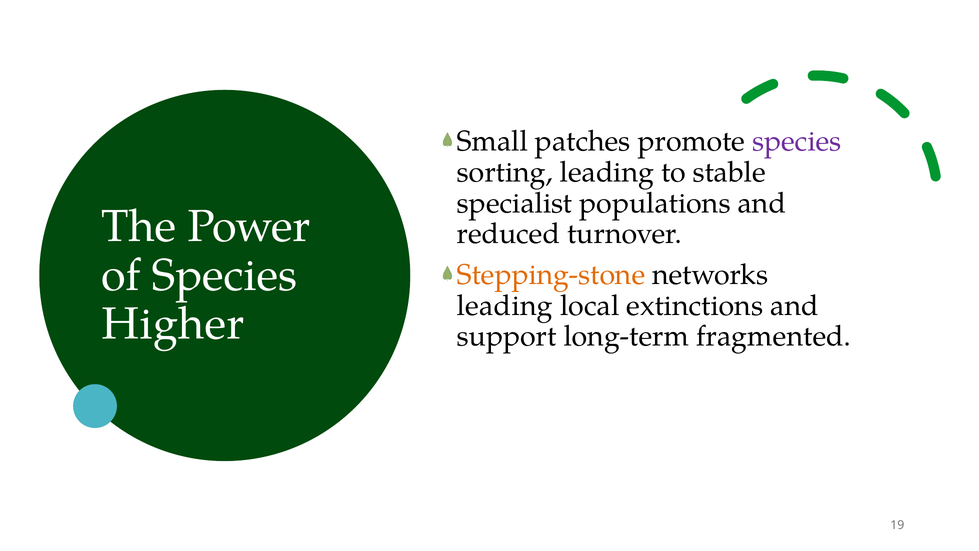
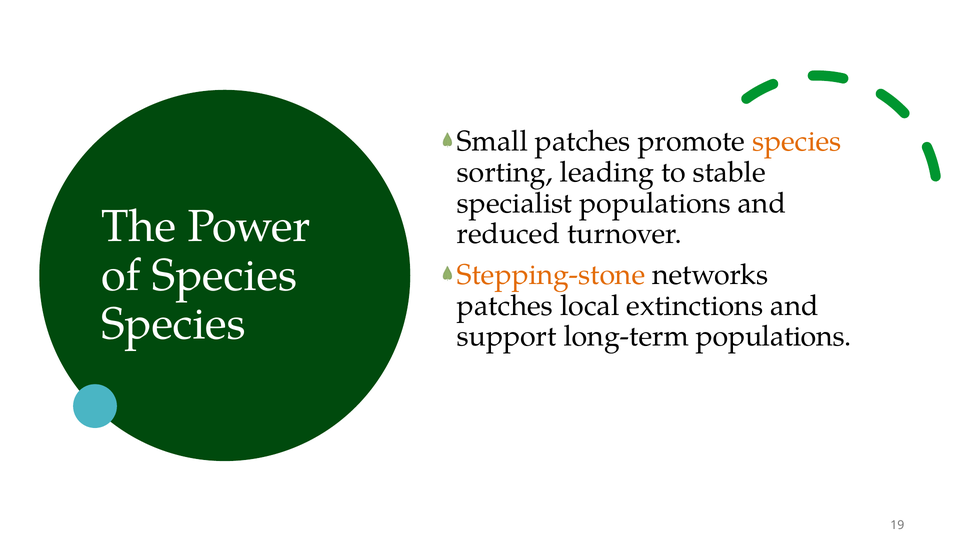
species at (797, 141) colour: purple -> orange
leading at (505, 306): leading -> patches
Higher at (173, 324): Higher -> Species
long-term fragmented: fragmented -> populations
